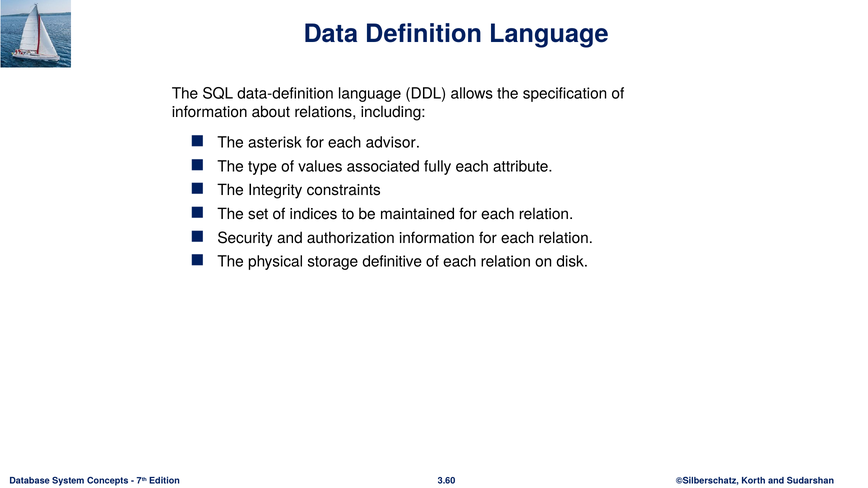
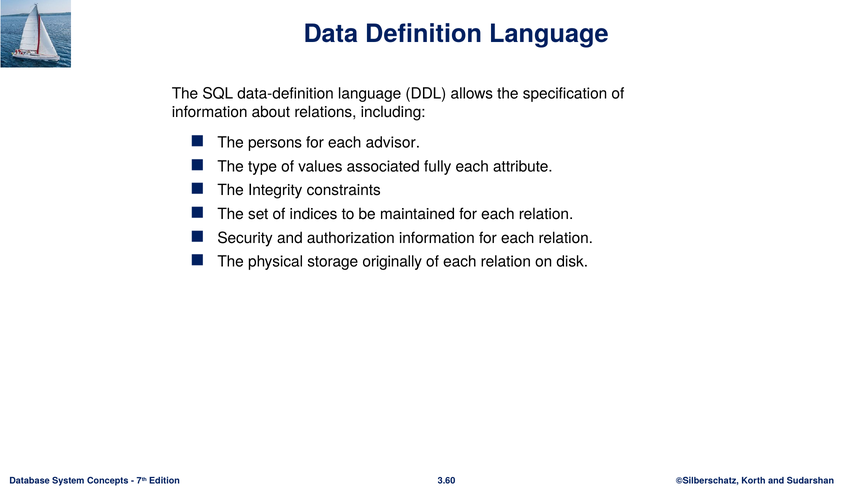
asterisk: asterisk -> persons
definitive: definitive -> originally
